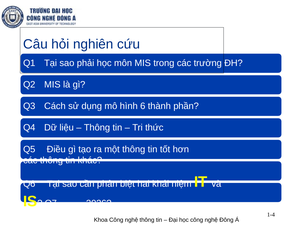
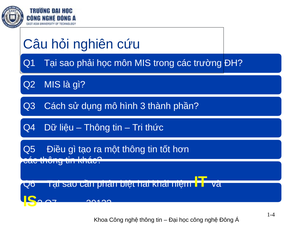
6: 6 -> 3
2026: 2026 -> 2012
